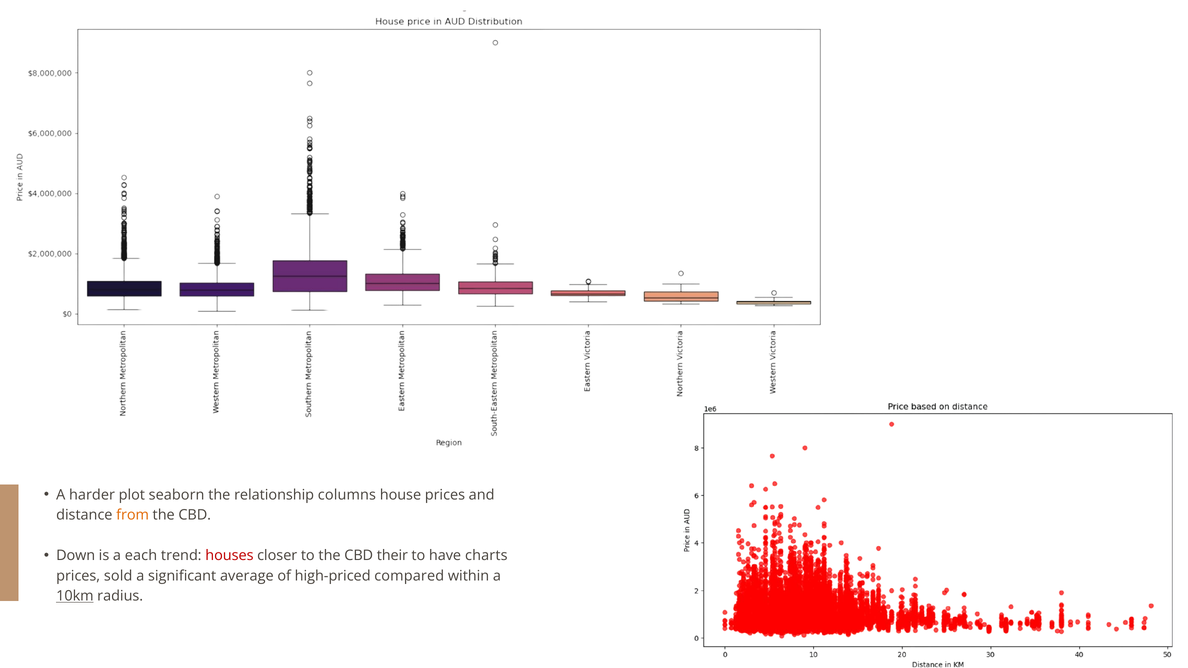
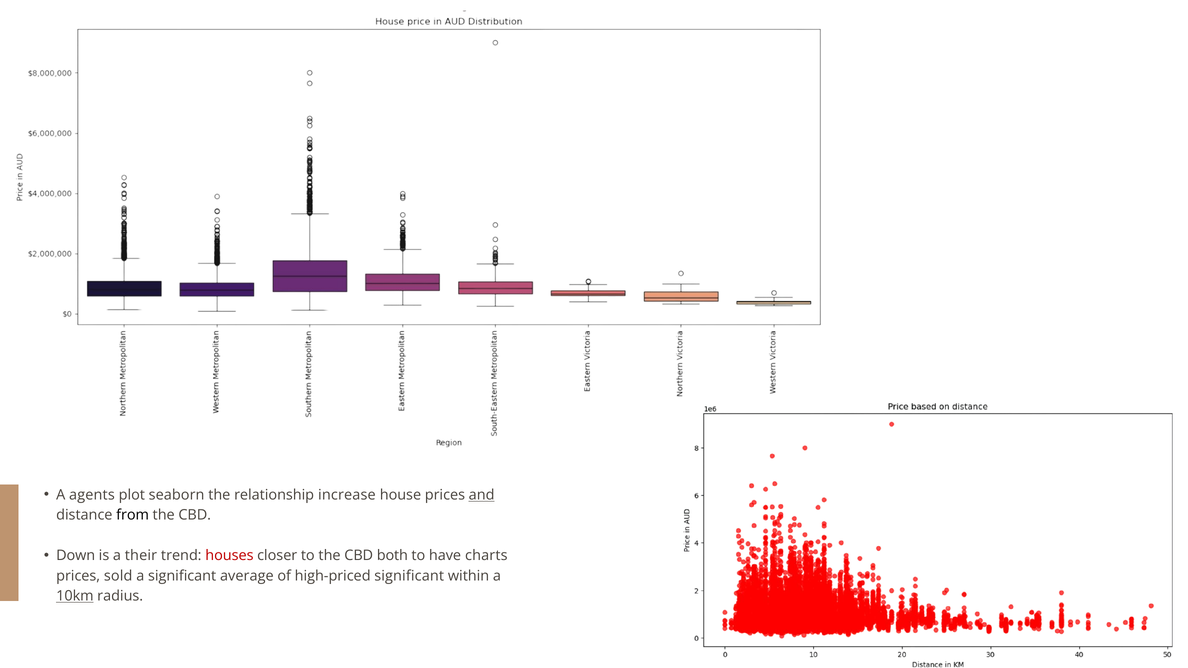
harder: harder -> agents
columns: columns -> increase
and underline: none -> present
from colour: orange -> black
each: each -> their
their: their -> both
high-priced compared: compared -> significant
